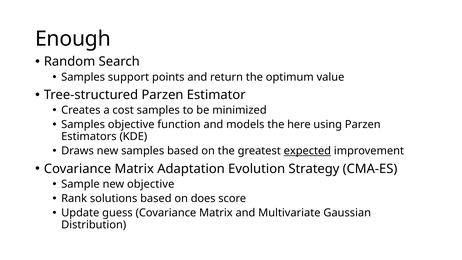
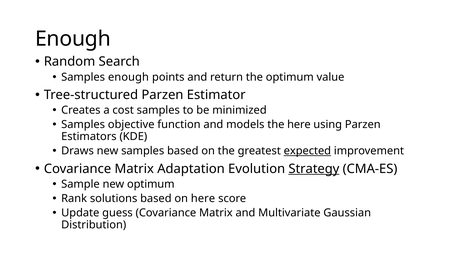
Samples support: support -> enough
Strategy underline: none -> present
new objective: objective -> optimum
on does: does -> here
